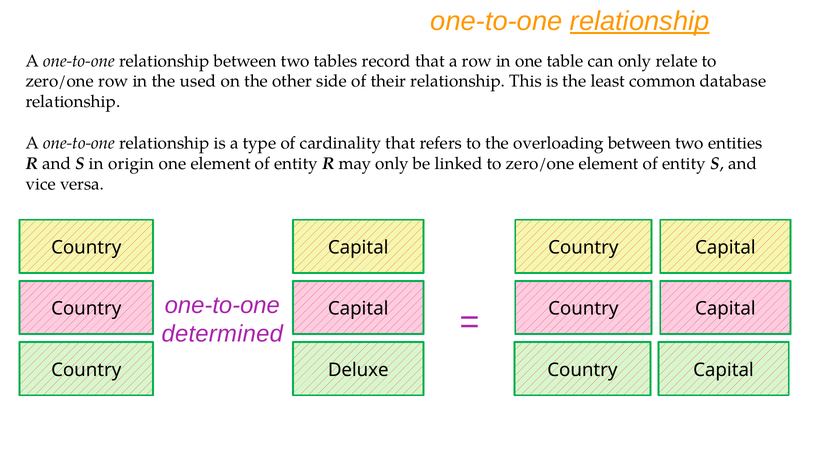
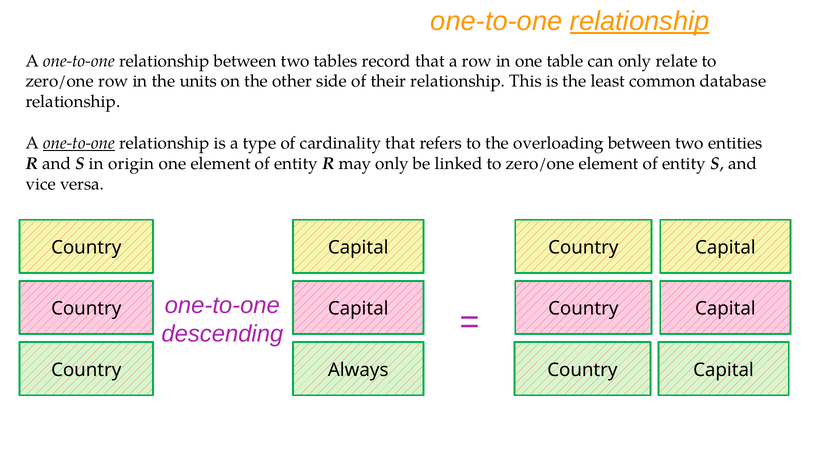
used: used -> units
one-to-one at (79, 143) underline: none -> present
determined: determined -> descending
Deluxe: Deluxe -> Always
